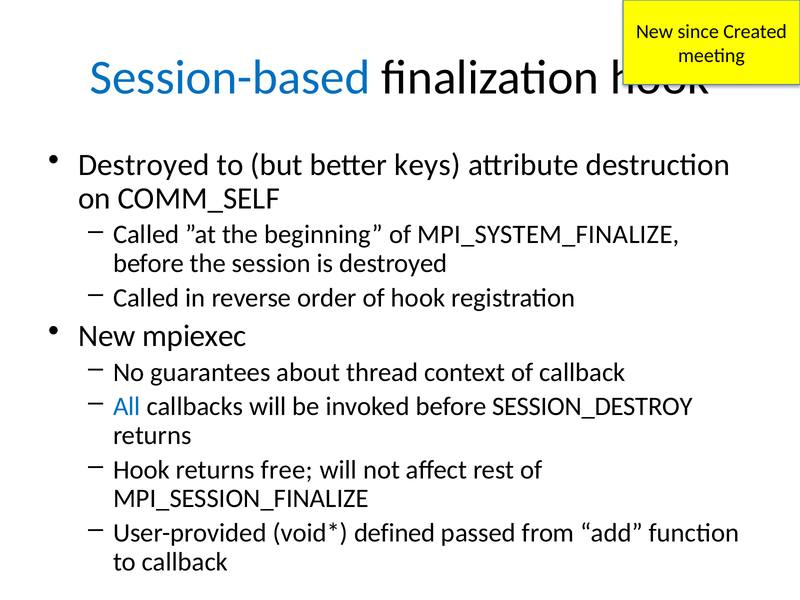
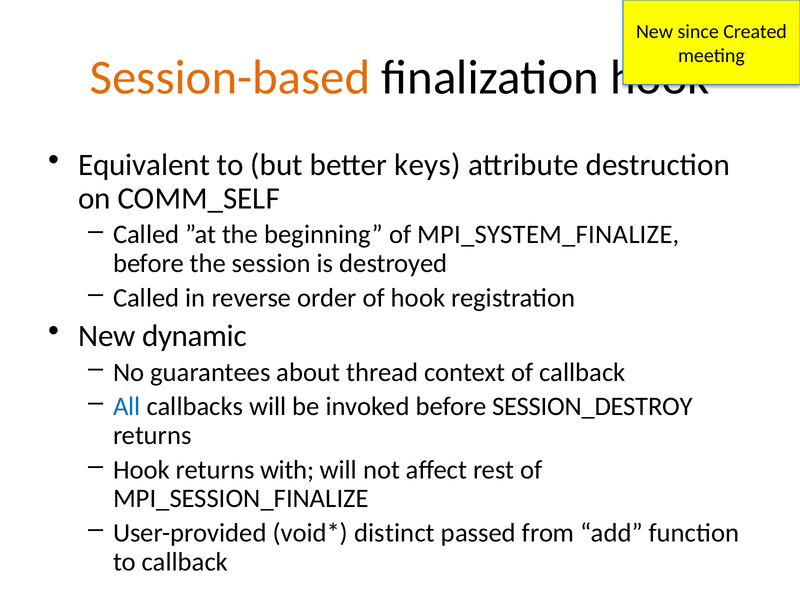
Session-based colour: blue -> orange
Destroyed at (144, 165): Destroyed -> Equivalent
mpiexec: mpiexec -> dynamic
free: free -> with
defined: defined -> distinct
